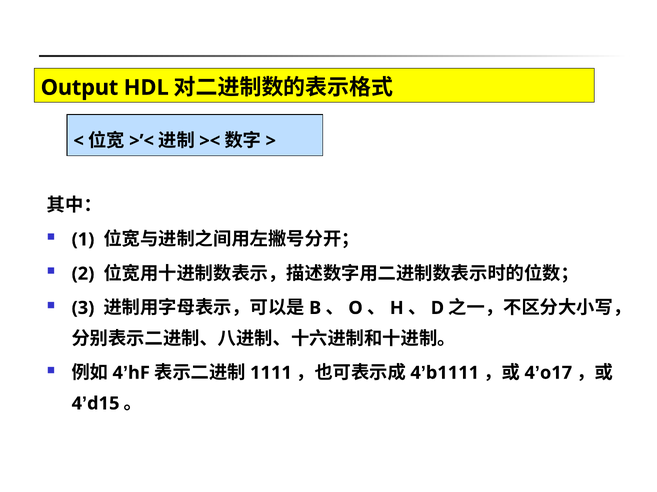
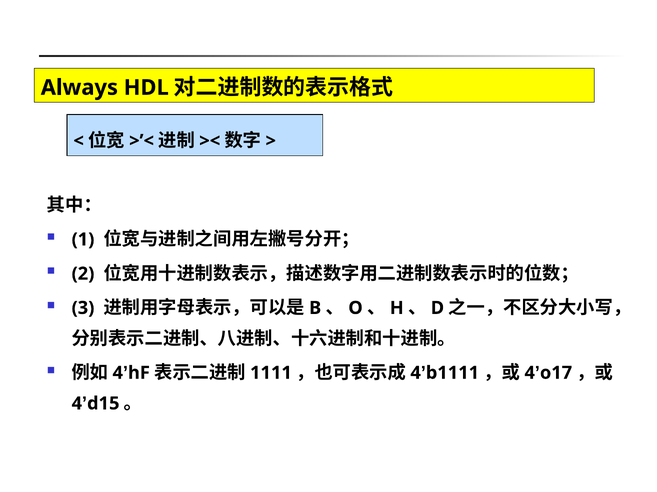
Output: Output -> Always
